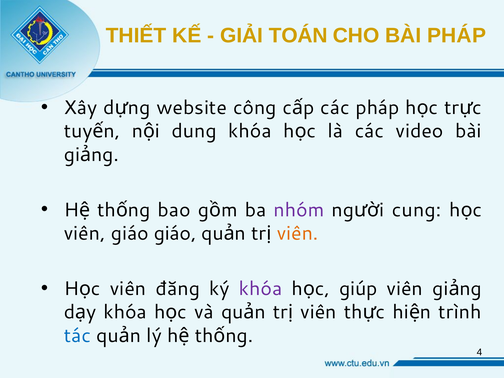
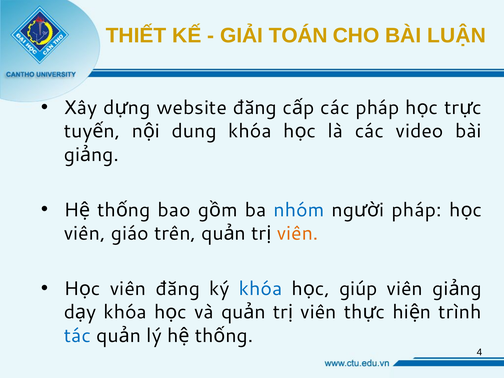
BÀI PHÁP: PHÁP -> LUẬN
website công: công -> đăng
nhóm colour: purple -> blue
cung at (417, 210): cung -> pháp
giáo giáo: giáo -> trên
khóa at (261, 289) colour: purple -> blue
